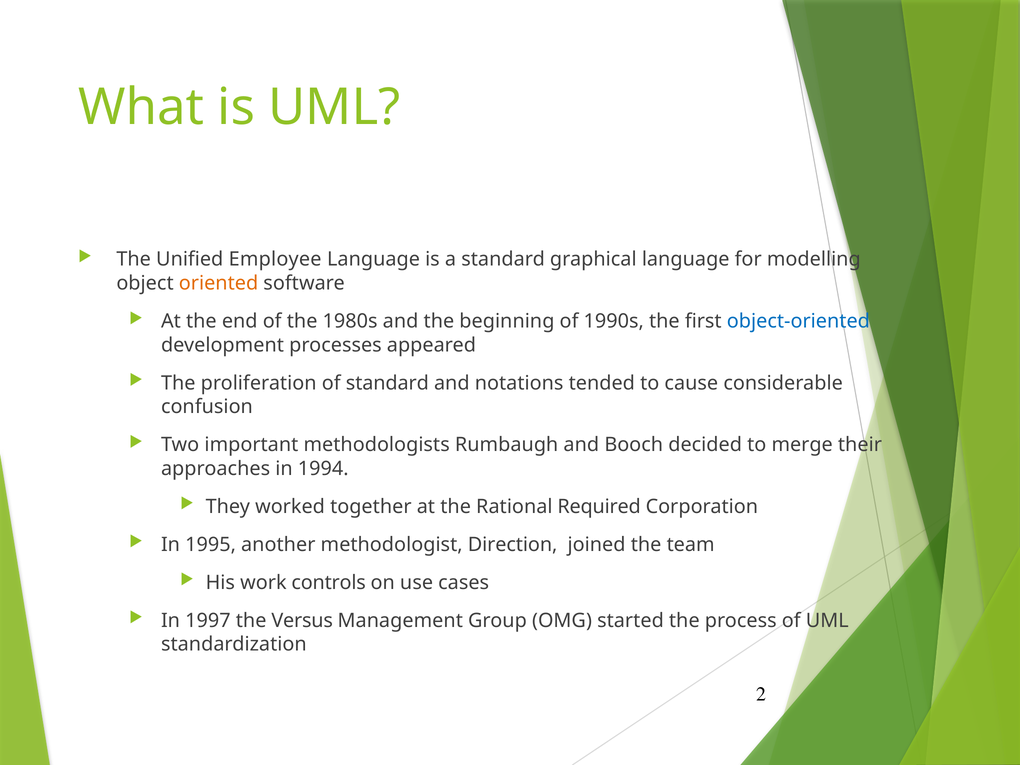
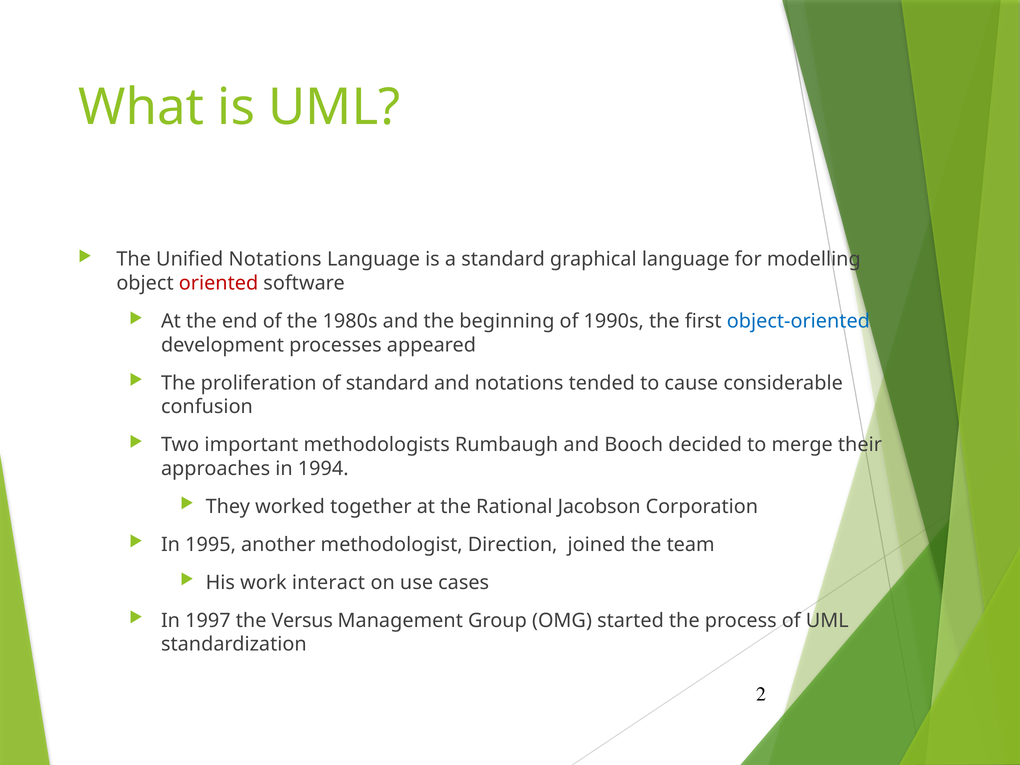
Unified Employee: Employee -> Notations
oriented colour: orange -> red
Required: Required -> Jacobson
controls: controls -> interact
